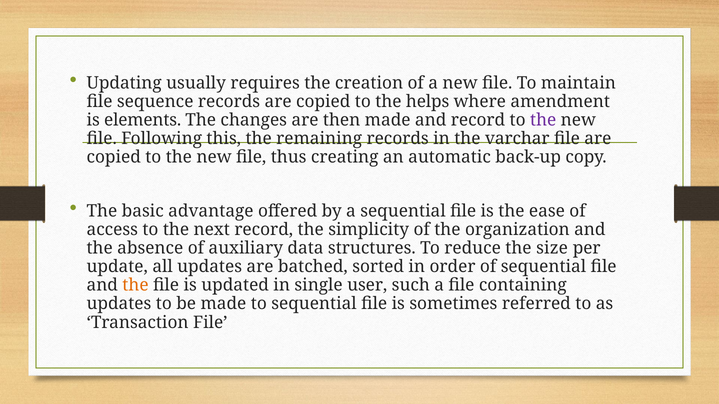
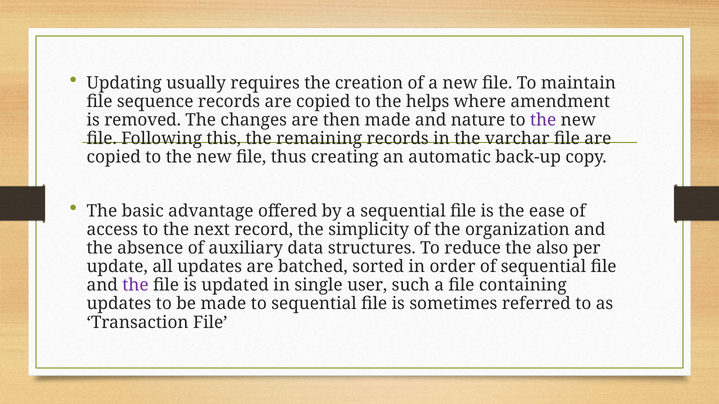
elements: elements -> removed
and record: record -> nature
size: size -> also
the at (135, 285) colour: orange -> purple
